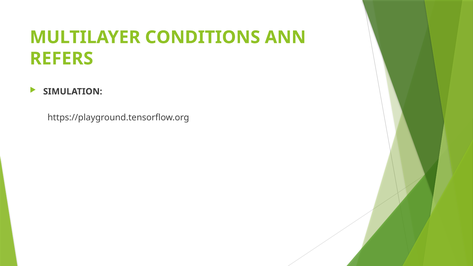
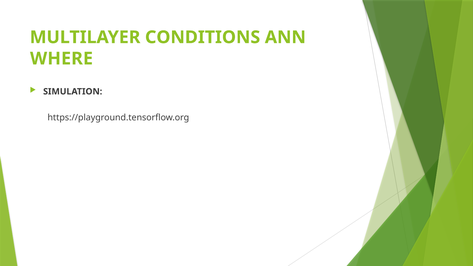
REFERS: REFERS -> WHERE
